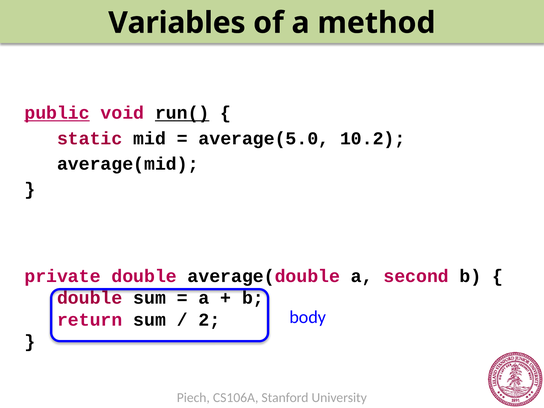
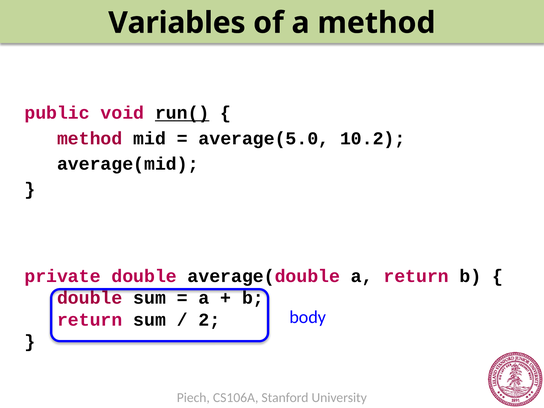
public underline: present -> none
static at (90, 138): static -> method
a second: second -> return
